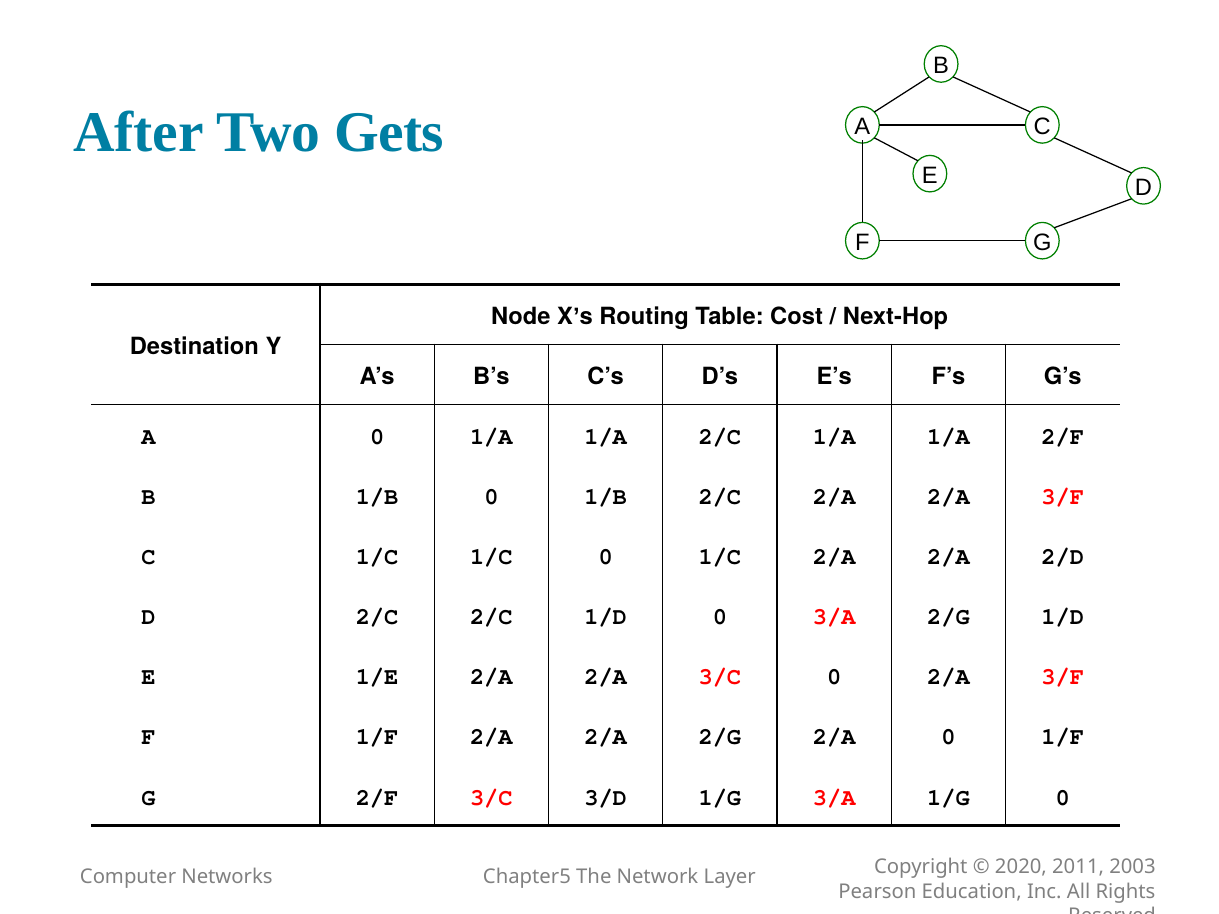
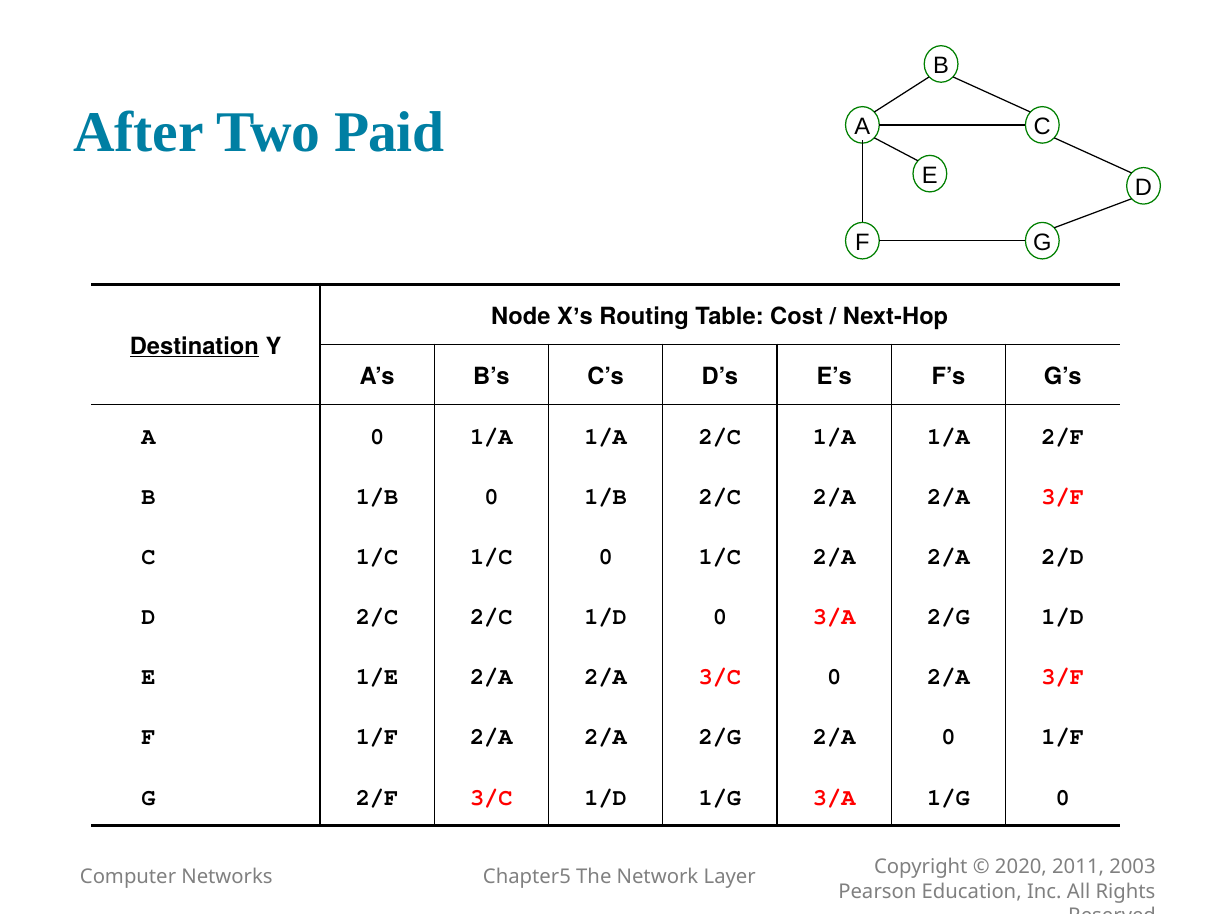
Gets: Gets -> Paid
Destination underline: none -> present
3/C 3/D: 3/D -> 1/D
